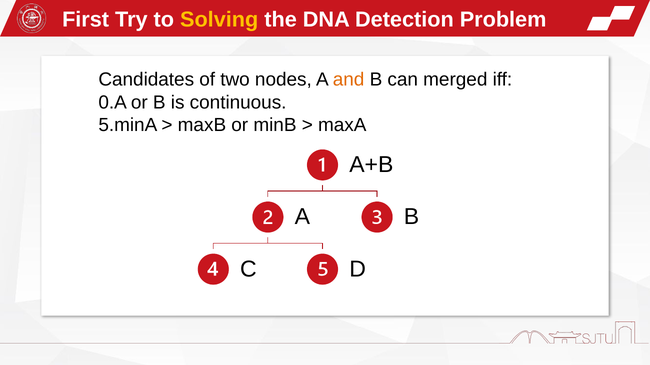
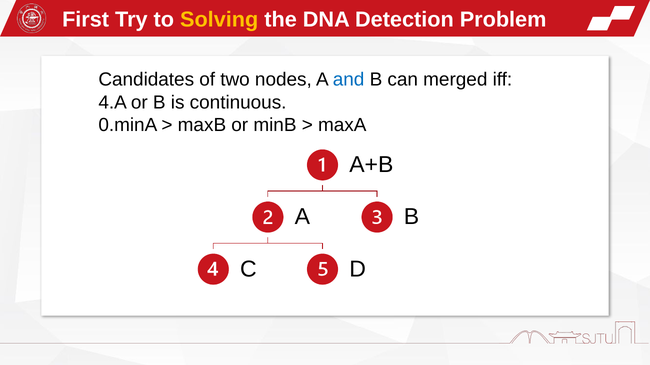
and colour: orange -> blue
0.A: 0.A -> 4.A
5.minA: 5.minA -> 0.minA
